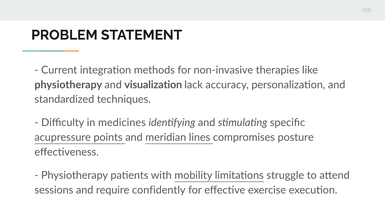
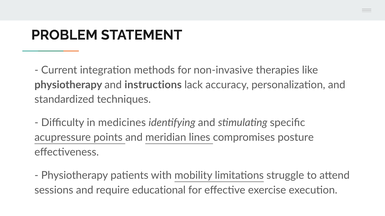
visualization: visualization -> instructions
confidently: confidently -> educational
